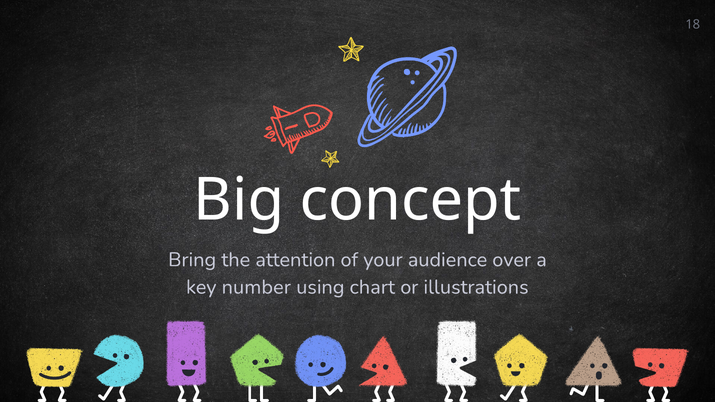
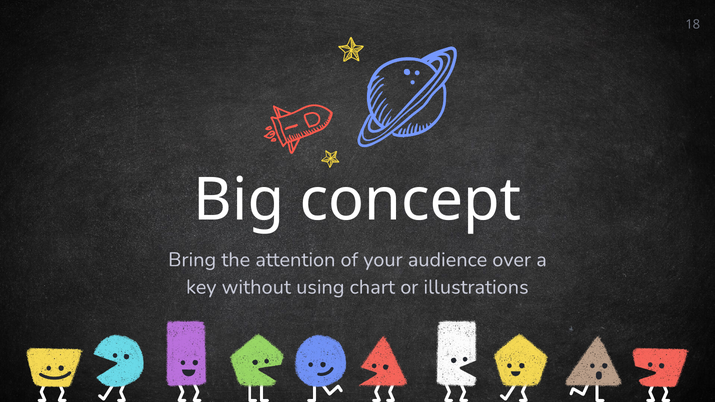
number: number -> without
